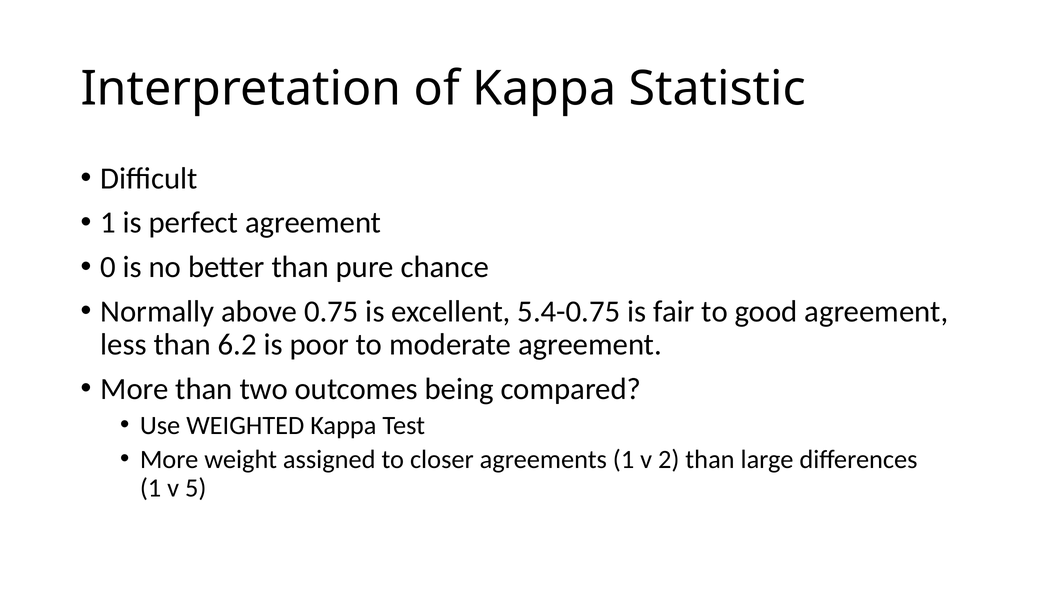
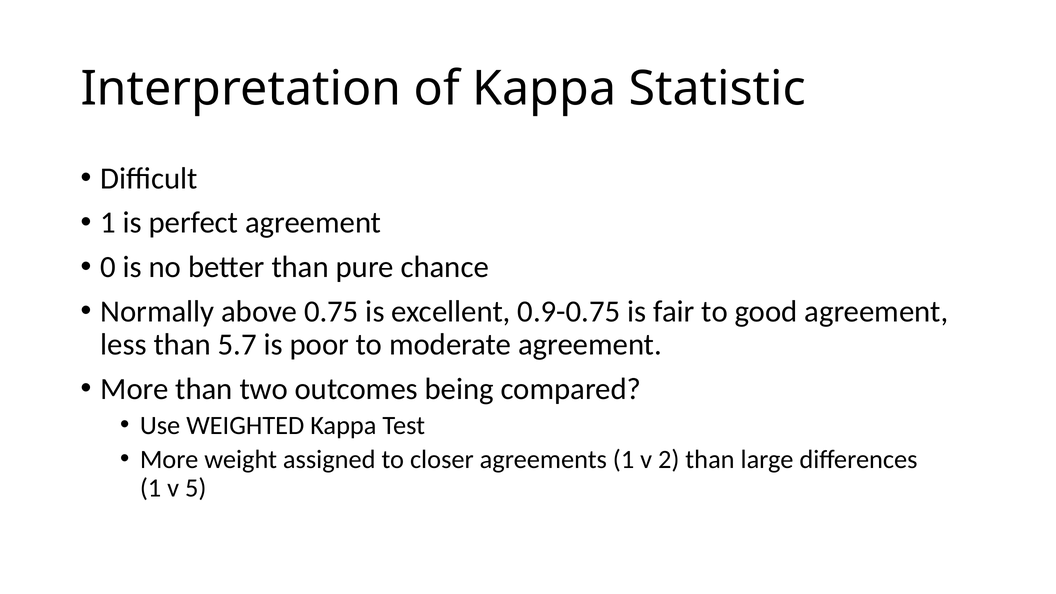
5.4-0.75: 5.4-0.75 -> 0.9-0.75
6.2: 6.2 -> 5.7
